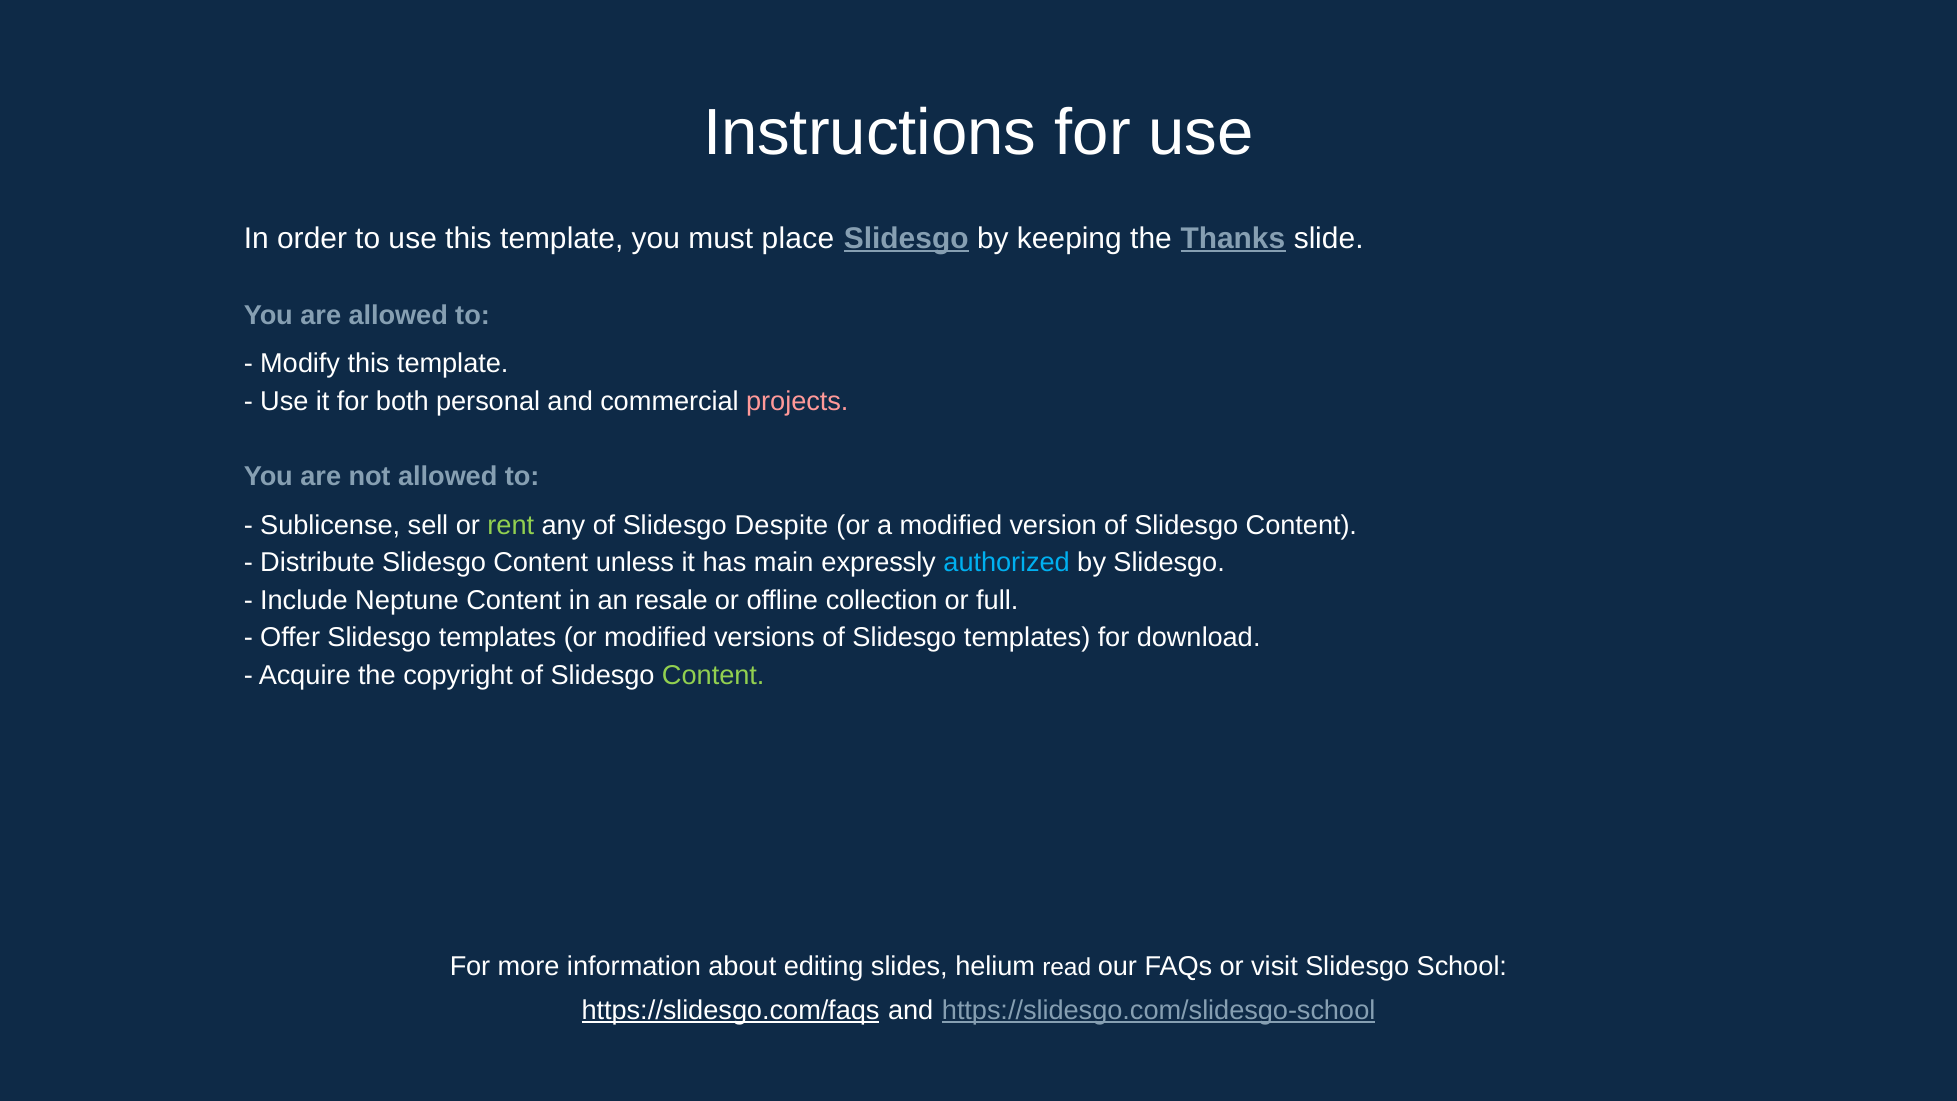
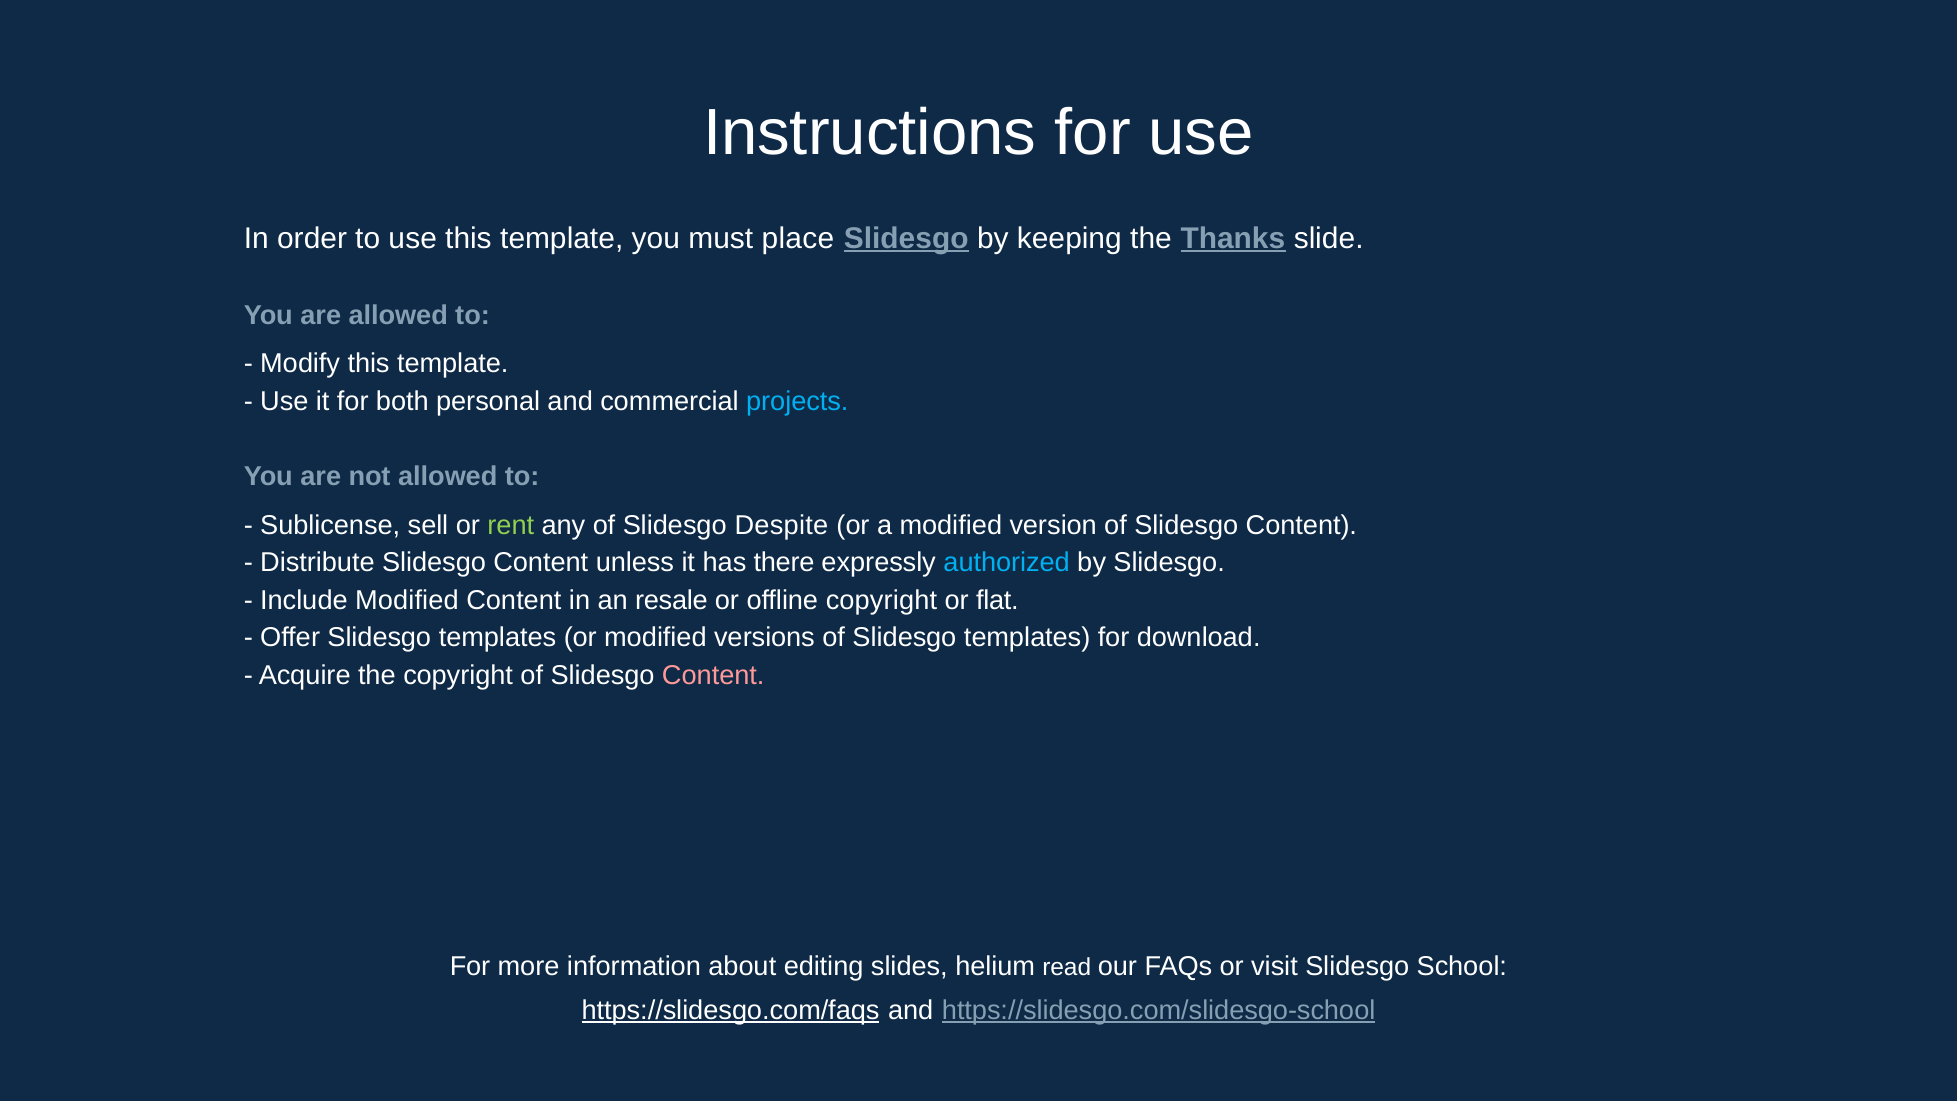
projects colour: pink -> light blue
main: main -> there
Include Neptune: Neptune -> Modified
offline collection: collection -> copyright
full: full -> flat
Content at (713, 675) colour: light green -> pink
